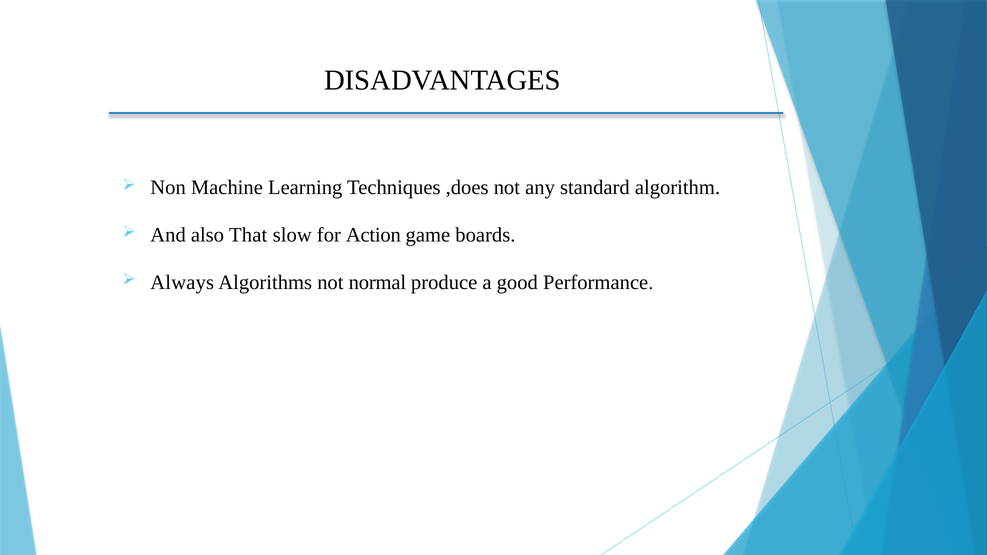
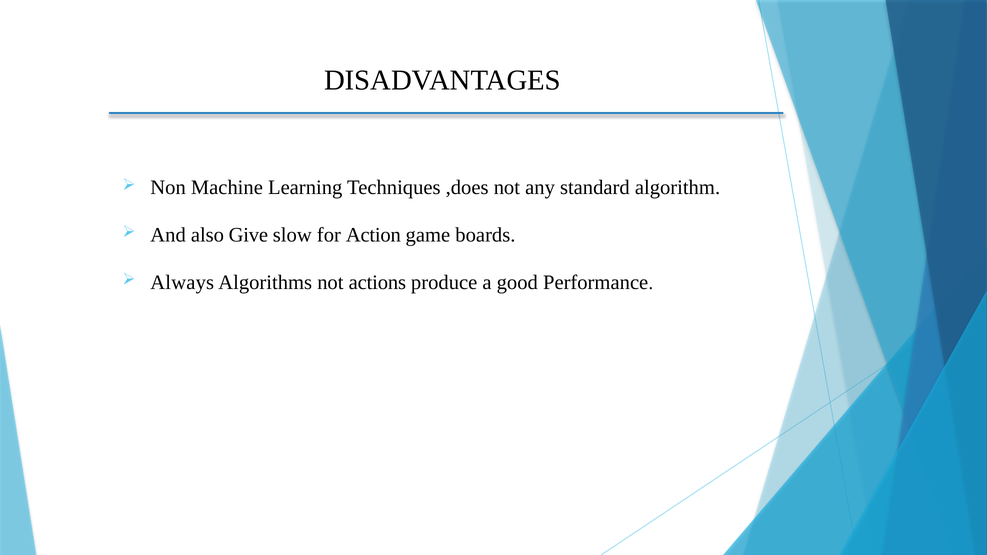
That: That -> Give
normal: normal -> actions
